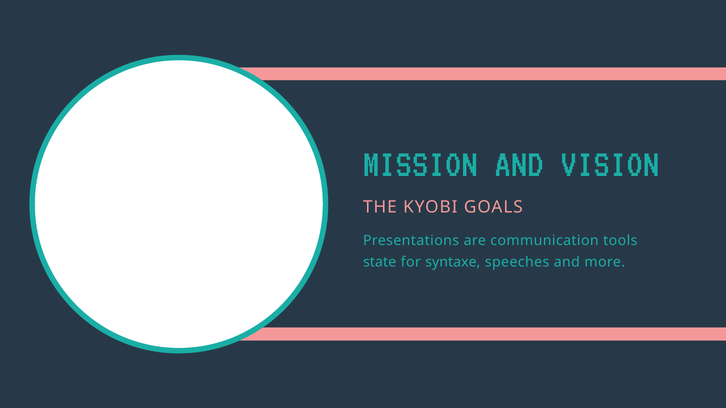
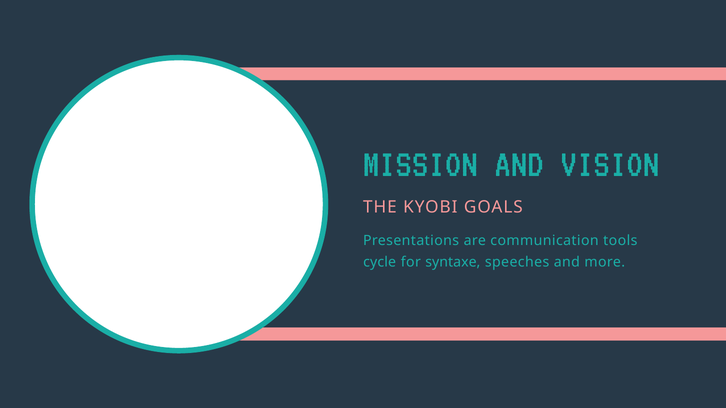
state: state -> cycle
